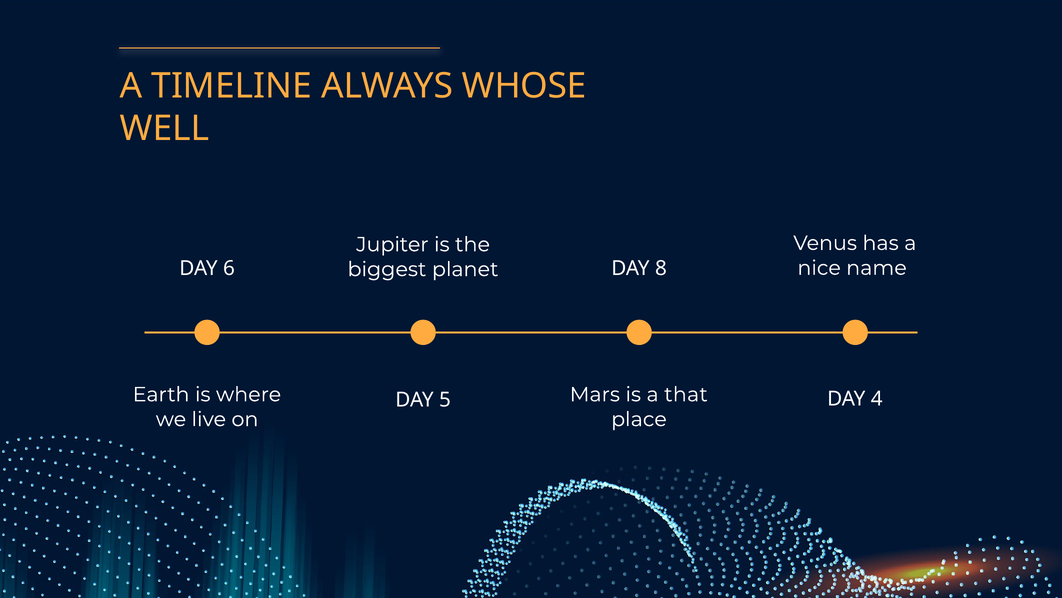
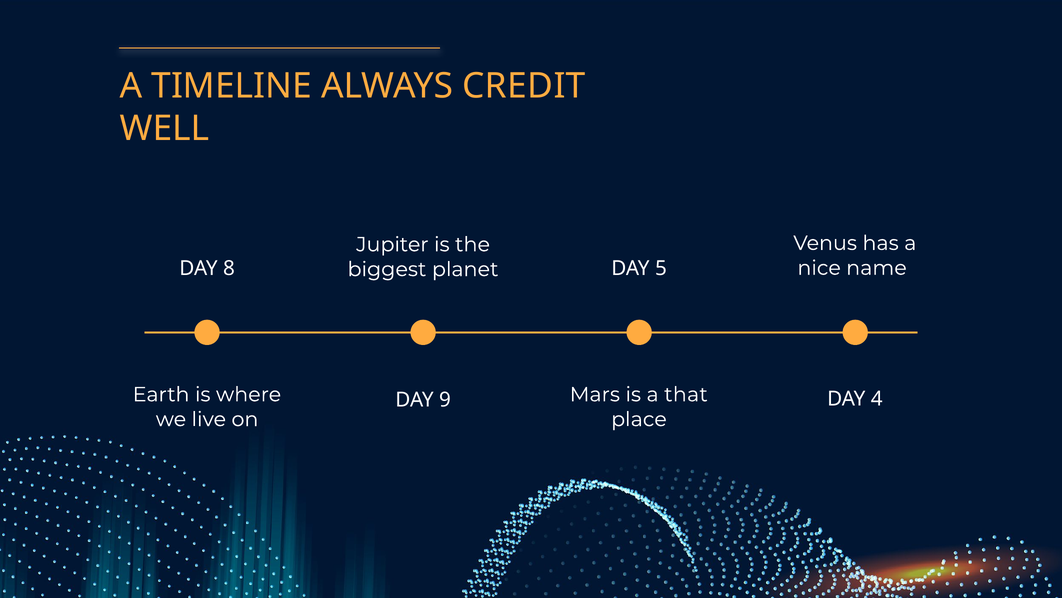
WHOSE: WHOSE -> CREDIT
6: 6 -> 8
8: 8 -> 5
5: 5 -> 9
